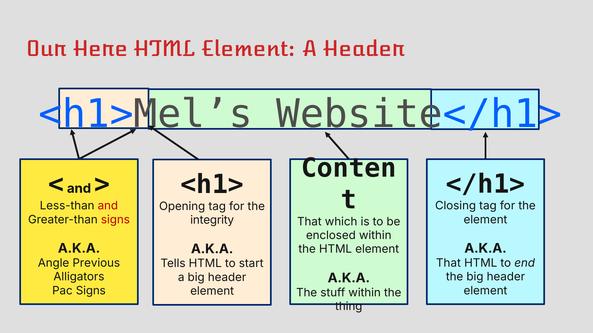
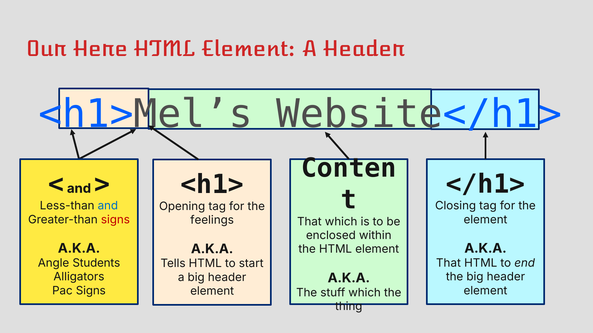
and at (108, 206) colour: red -> blue
integrity: integrity -> feelings
Previous: Previous -> Students
stuff within: within -> which
